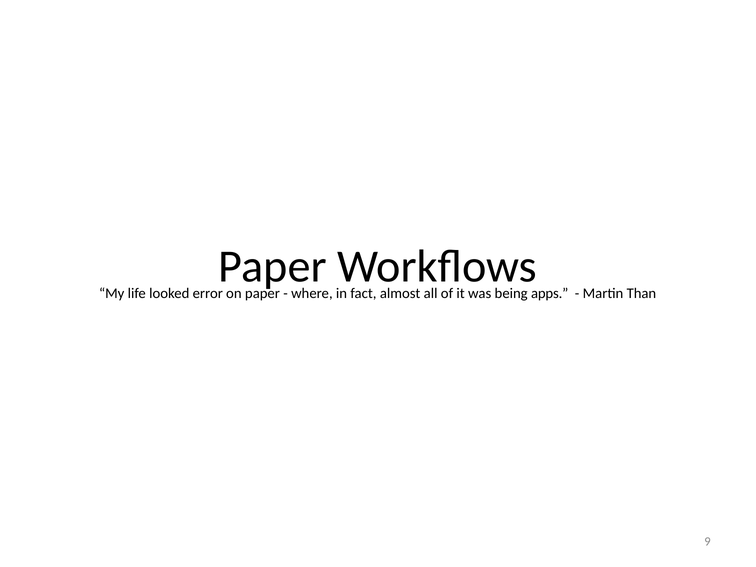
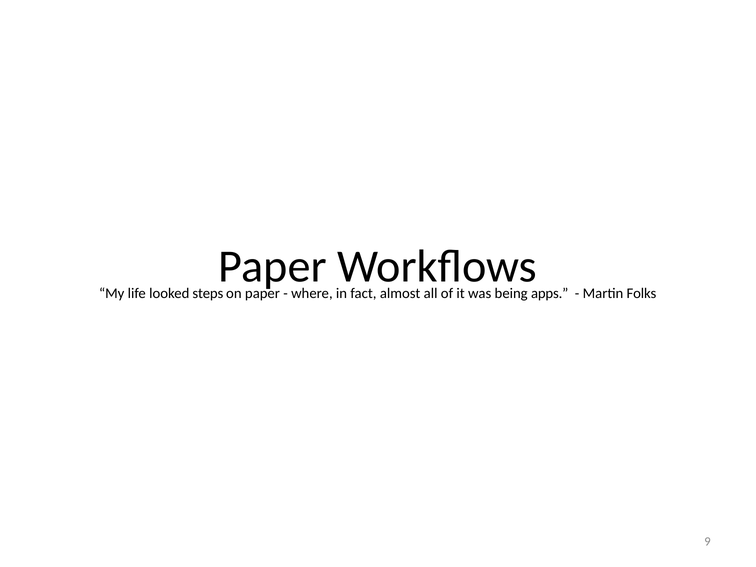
error: error -> steps
Than: Than -> Folks
